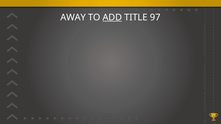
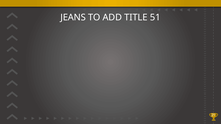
AWAY: AWAY -> JEANS
ADD underline: present -> none
97: 97 -> 51
